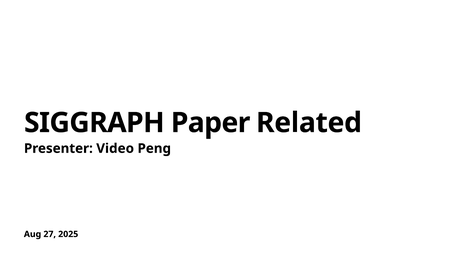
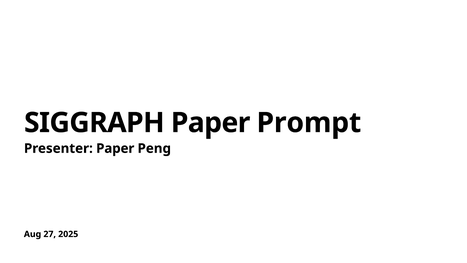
Related: Related -> Prompt
Presenter Video: Video -> Paper
